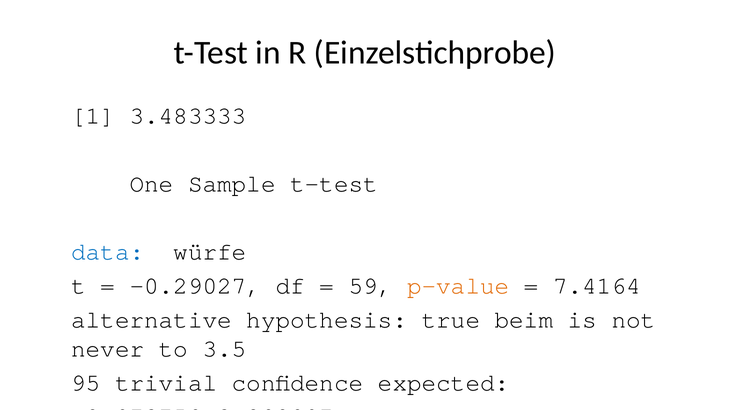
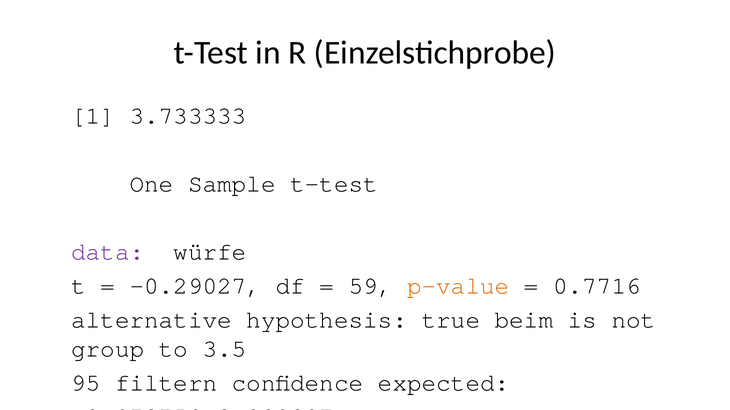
3.483333: 3.483333 -> 3.733333
data colour: blue -> purple
7.4164: 7.4164 -> 0.7716
never: never -> group
trivial: trivial -> filtern
